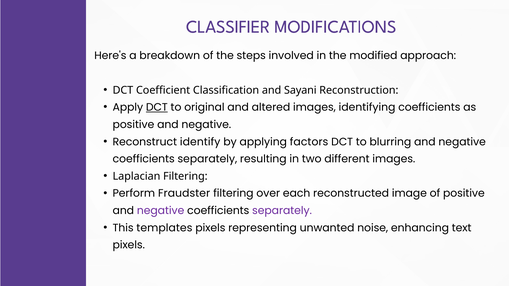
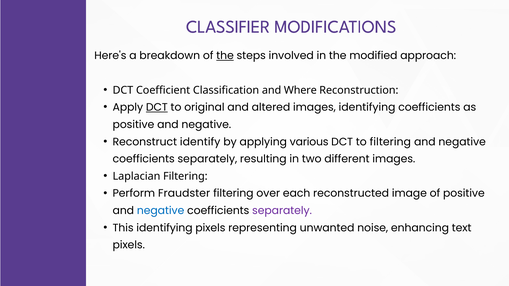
the at (225, 56) underline: none -> present
Sayani: Sayani -> Where
factors: factors -> various
to blurring: blurring -> filtering
negative at (161, 211) colour: purple -> blue
This templates: templates -> identifying
